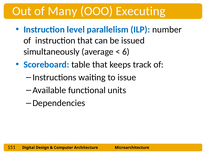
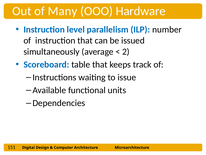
Executing: Executing -> Hardware
6: 6 -> 2
